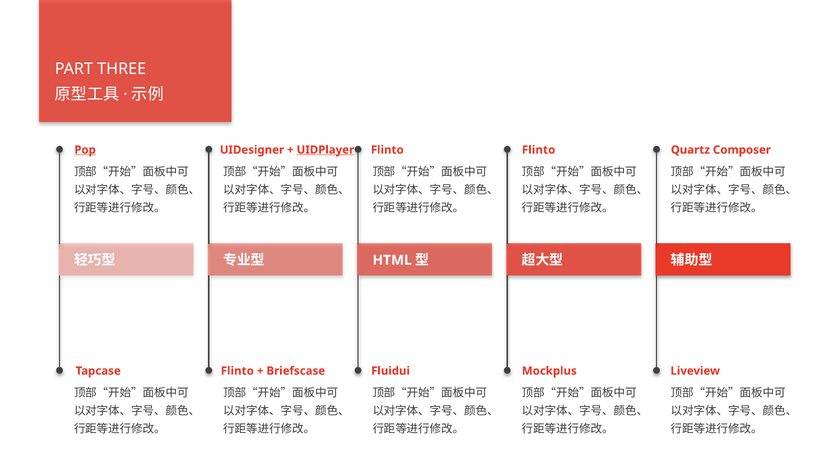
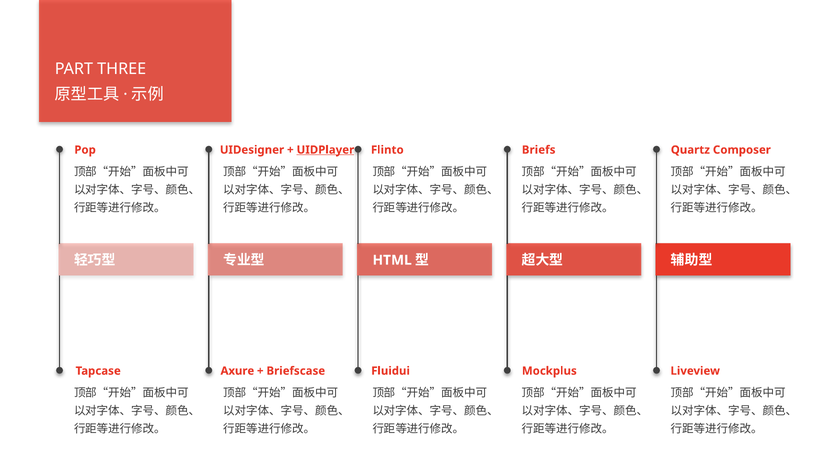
Pop underline: present -> none
Flinto at (539, 150): Flinto -> Briefs
Flinto at (237, 371): Flinto -> Axure
